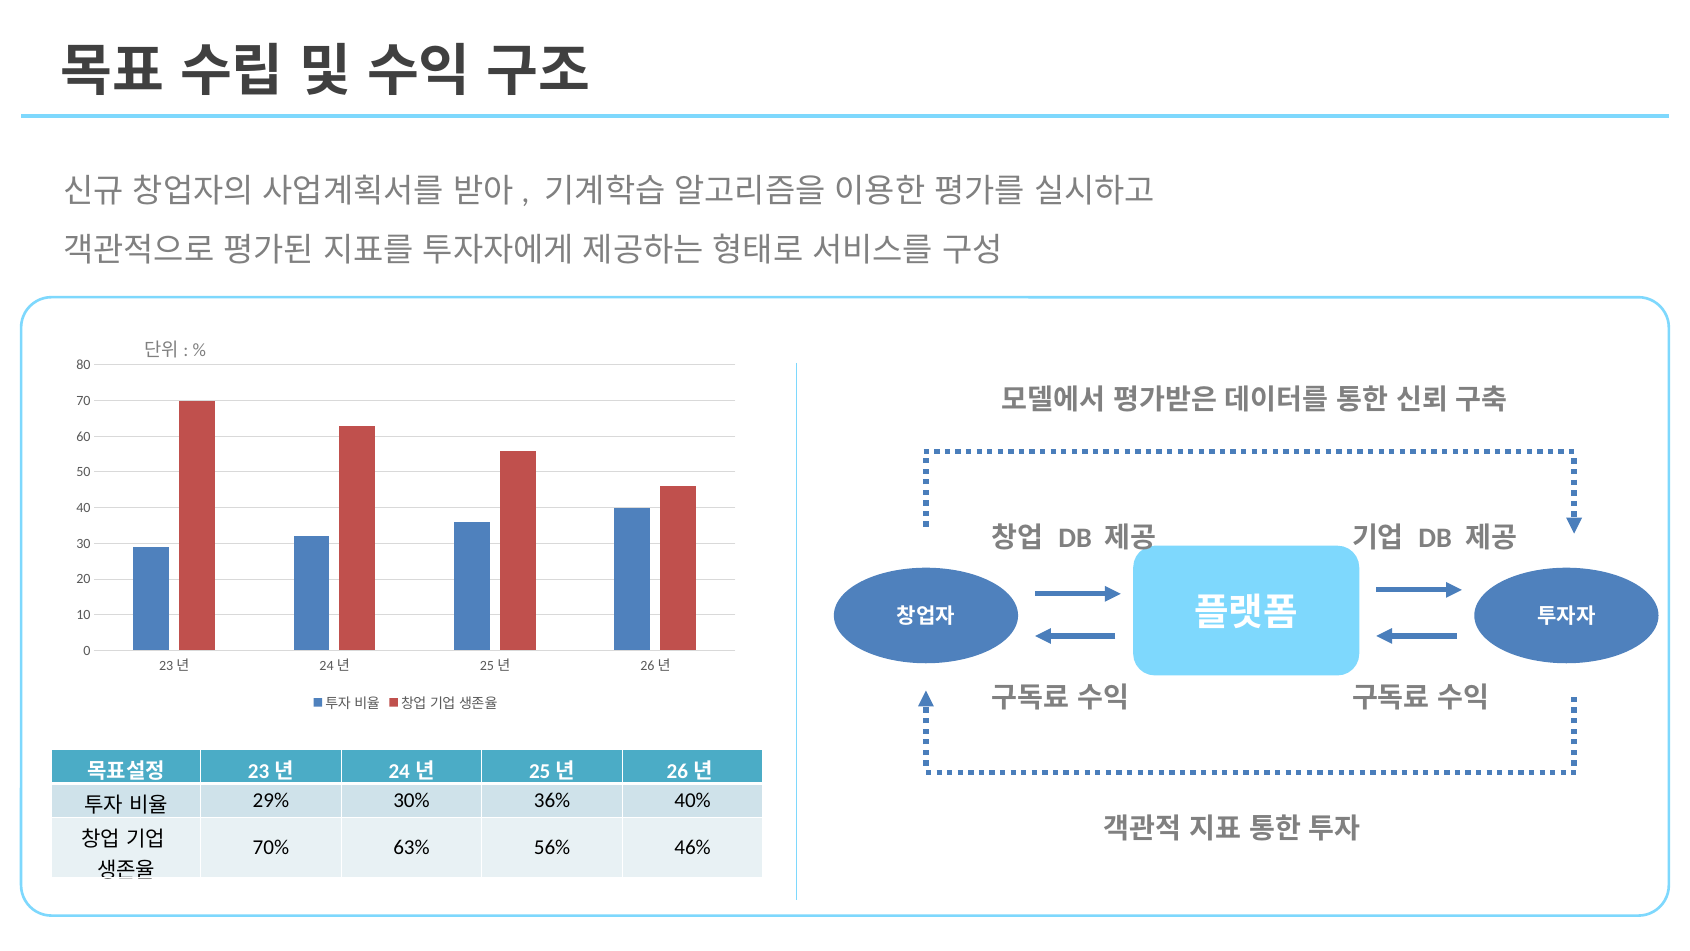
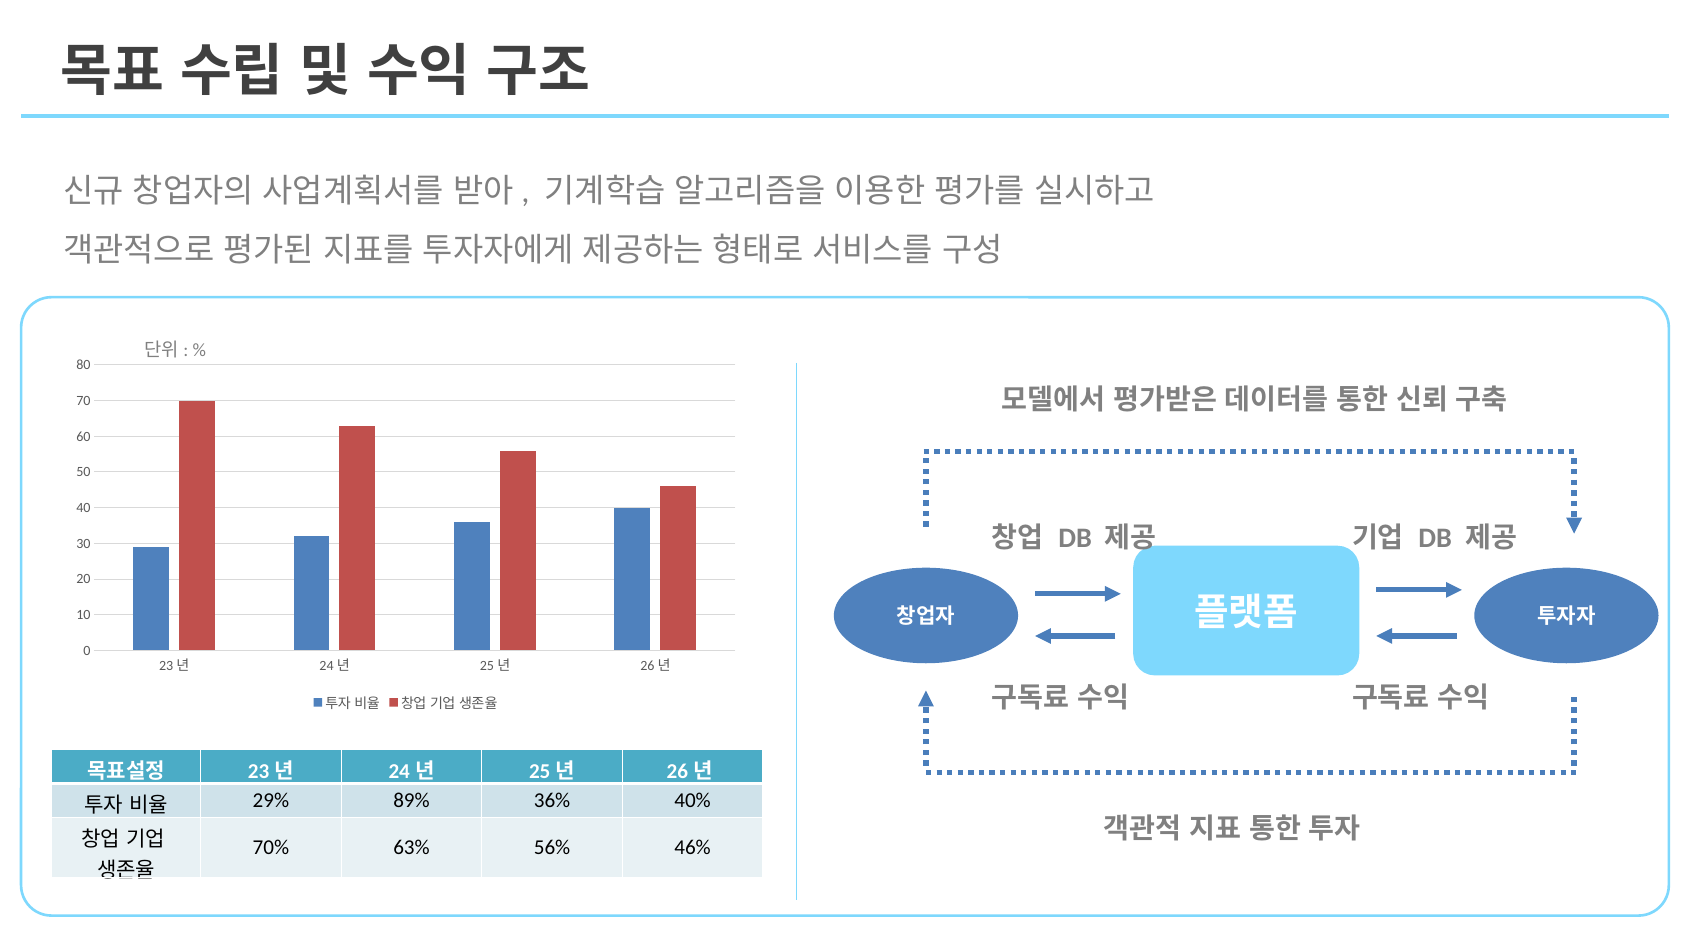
30%: 30% -> 89%
